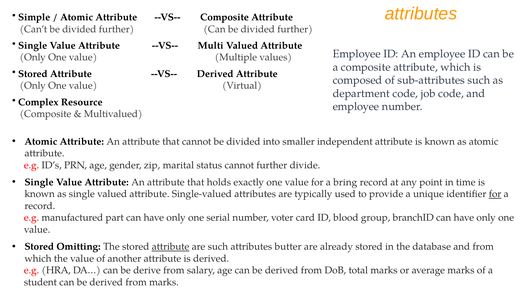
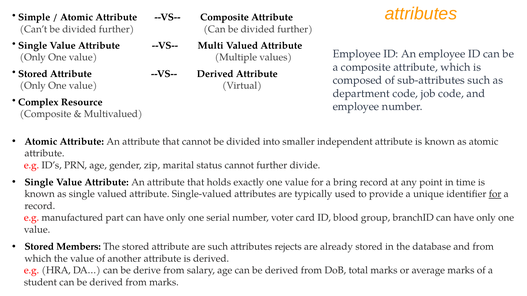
Omitting: Omitting -> Members
attribute at (171, 247) underline: present -> none
butter: butter -> rejects
